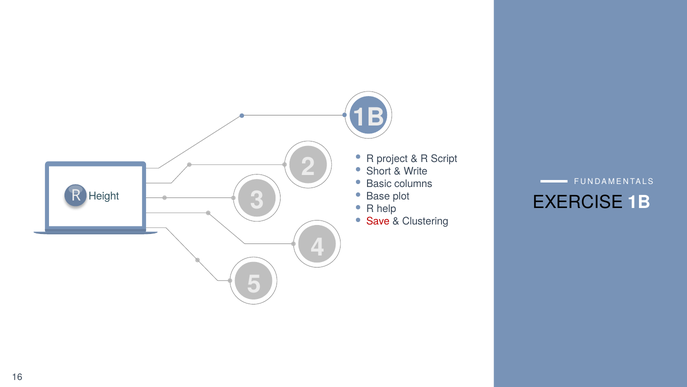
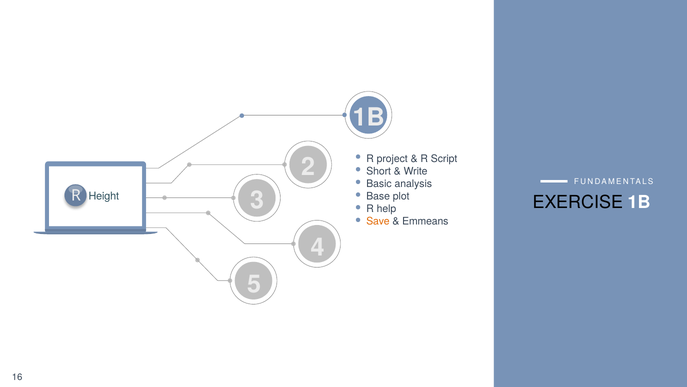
columns: columns -> analysis
Save colour: red -> orange
Clustering: Clustering -> Emmeans
